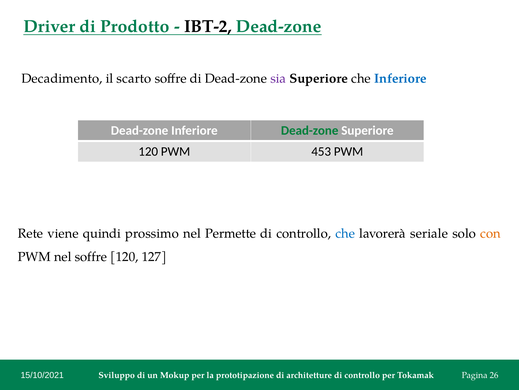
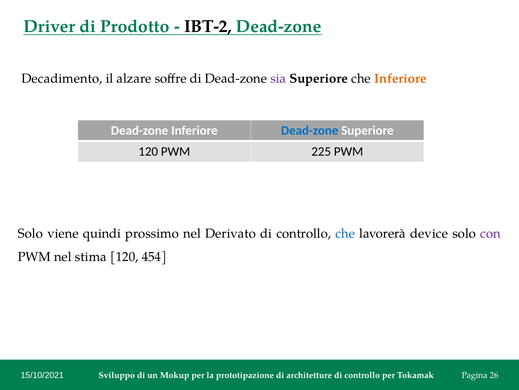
scarto: scarto -> alzare
Inferiore at (400, 78) colour: blue -> orange
Dead-zone at (310, 130) colour: green -> blue
453: 453 -> 225
Rete at (30, 233): Rete -> Solo
Permette: Permette -> Derivato
seriale: seriale -> device
con colour: orange -> purple
nel soffre: soffre -> stima
127: 127 -> 454
